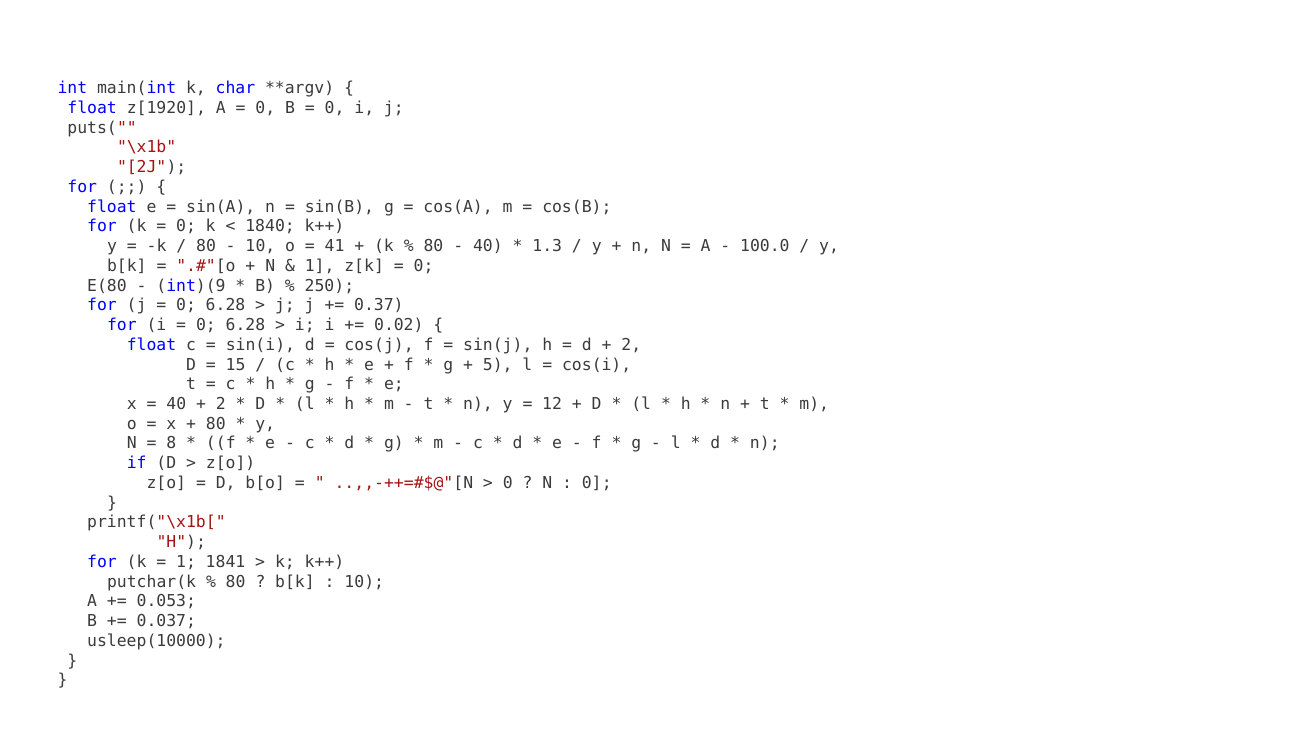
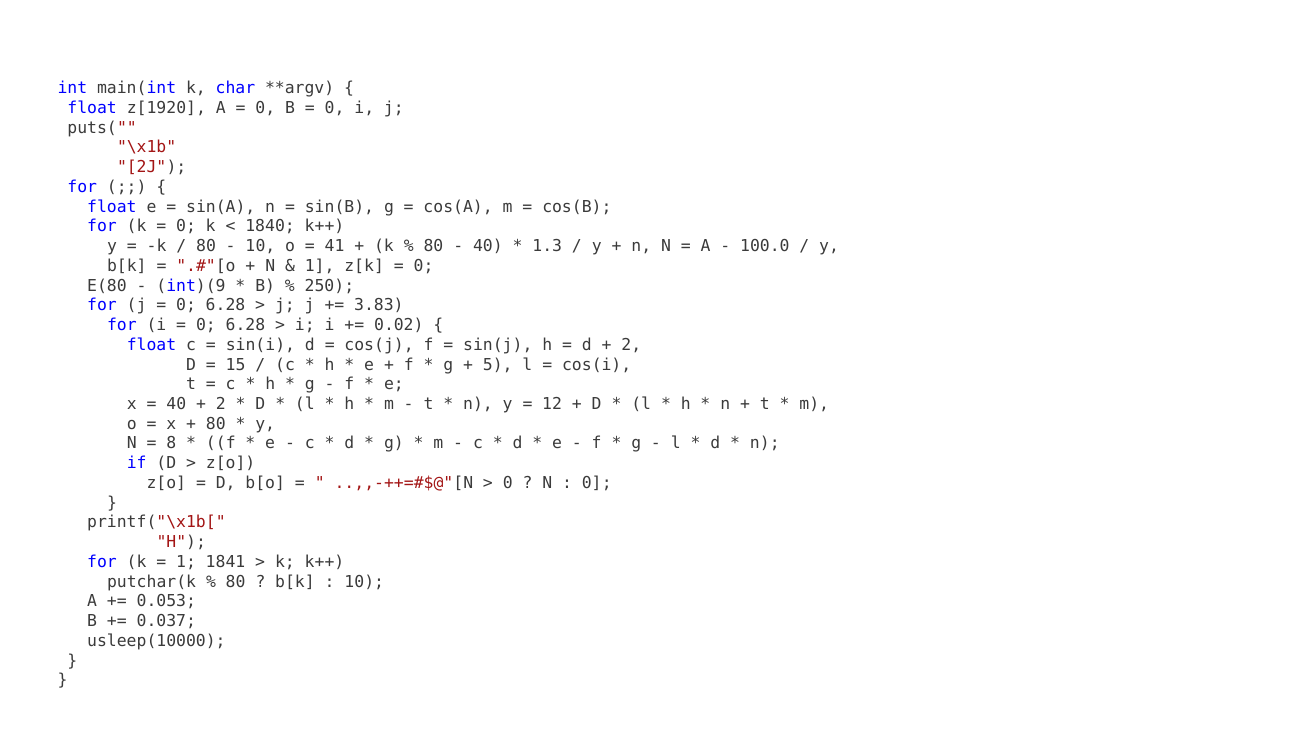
0.37: 0.37 -> 3.83
